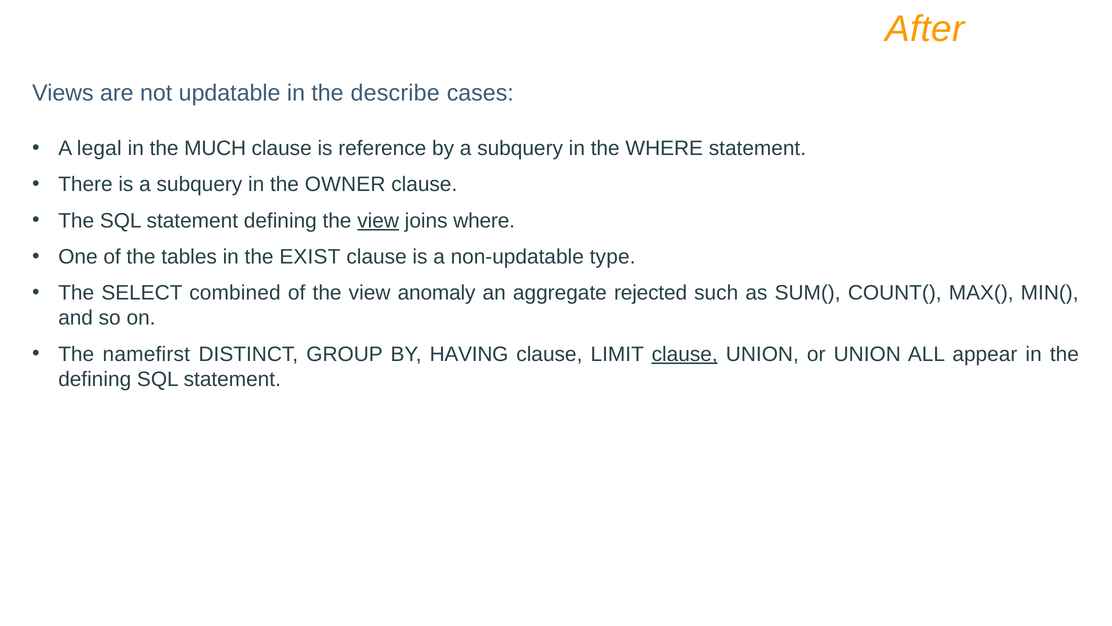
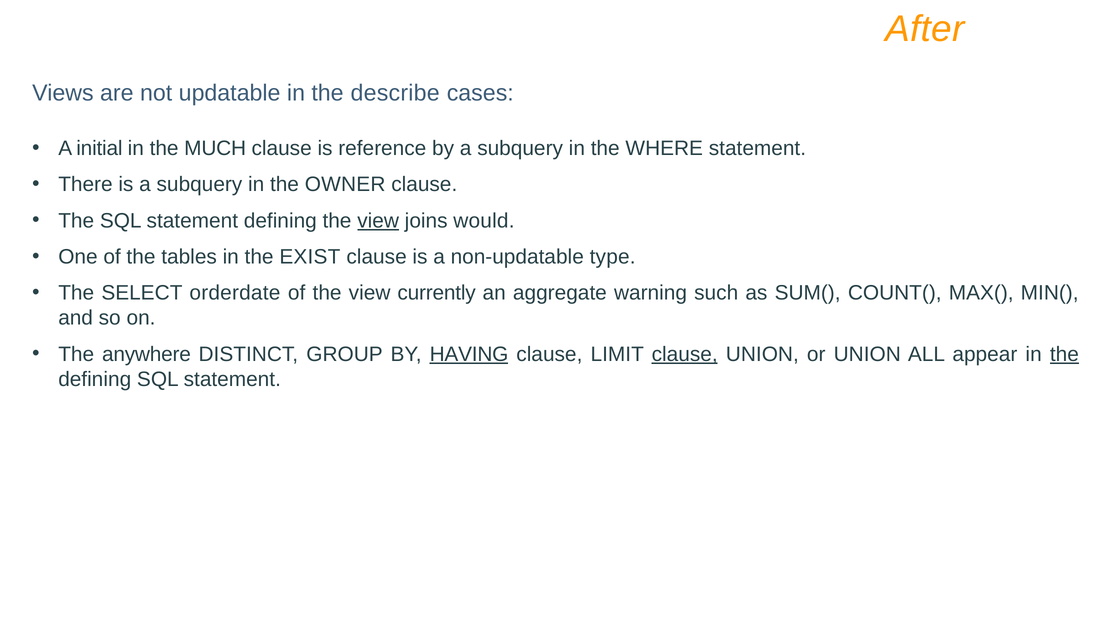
legal: legal -> initial
joins where: where -> would
combined: combined -> orderdate
anomaly: anomaly -> currently
rejected: rejected -> warning
namefirst: namefirst -> anywhere
HAVING underline: none -> present
the at (1064, 354) underline: none -> present
